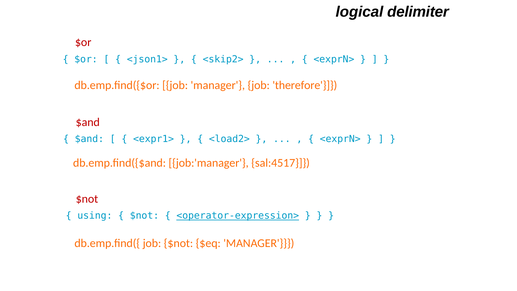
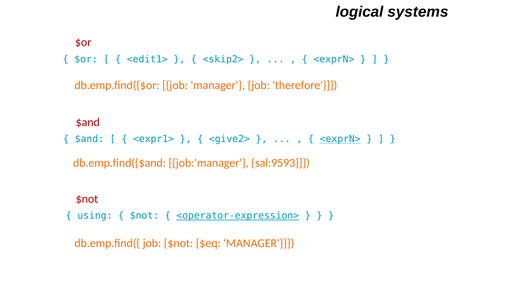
delimiter: delimiter -> systems
<json1>: <json1> -> <edit1>
<load2>: <load2> -> <give2>
<exprN> at (340, 139) underline: none -> present
sal:4517: sal:4517 -> sal:9593
